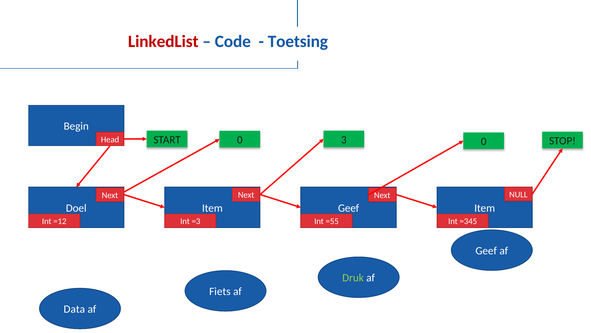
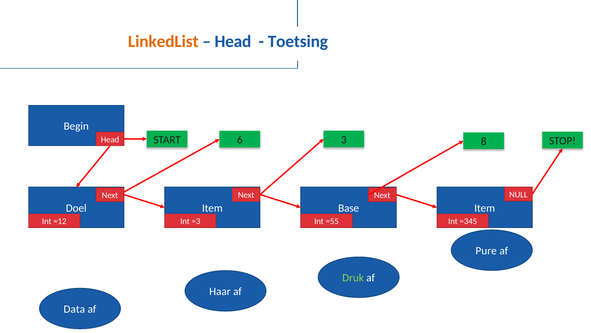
LinkedList colour: red -> orange
Code at (233, 41): Code -> Head
START 0: 0 -> 6
3 0: 0 -> 8
Item Geef: Geef -> Base
Geef at (486, 250): Geef -> Pure
Fiets: Fiets -> Haar
